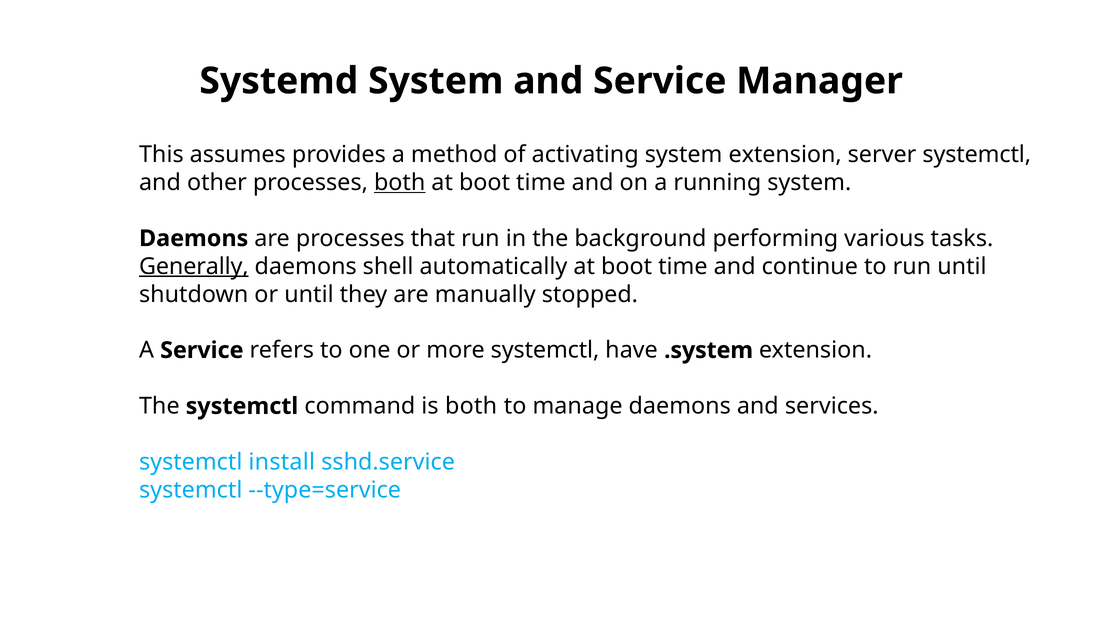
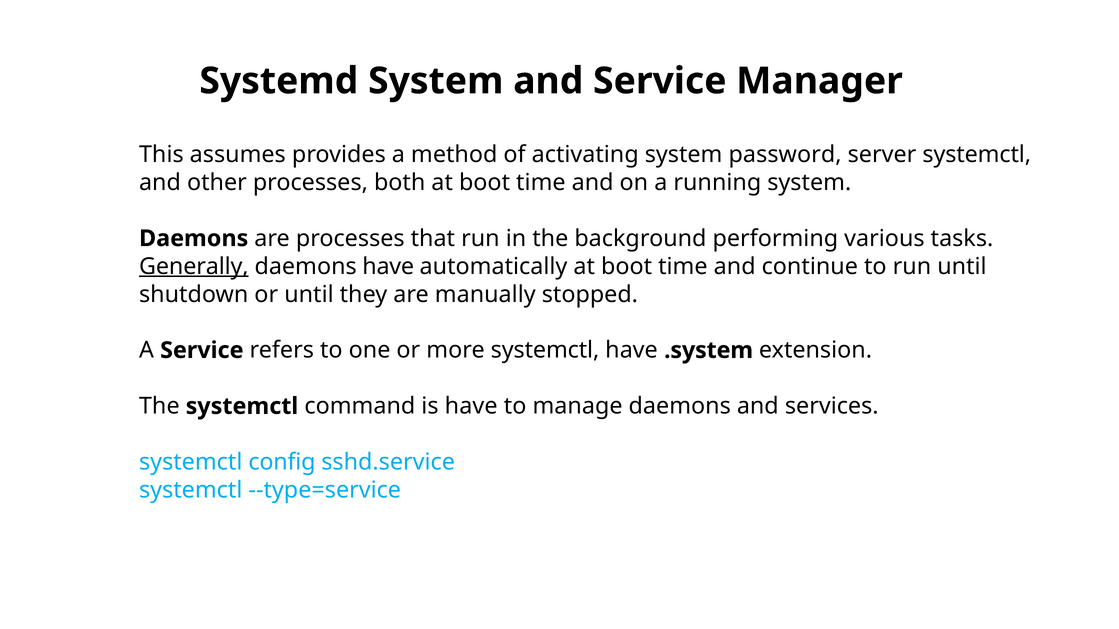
system extension: extension -> password
both at (400, 183) underline: present -> none
daemons shell: shell -> have
is both: both -> have
install: install -> config
